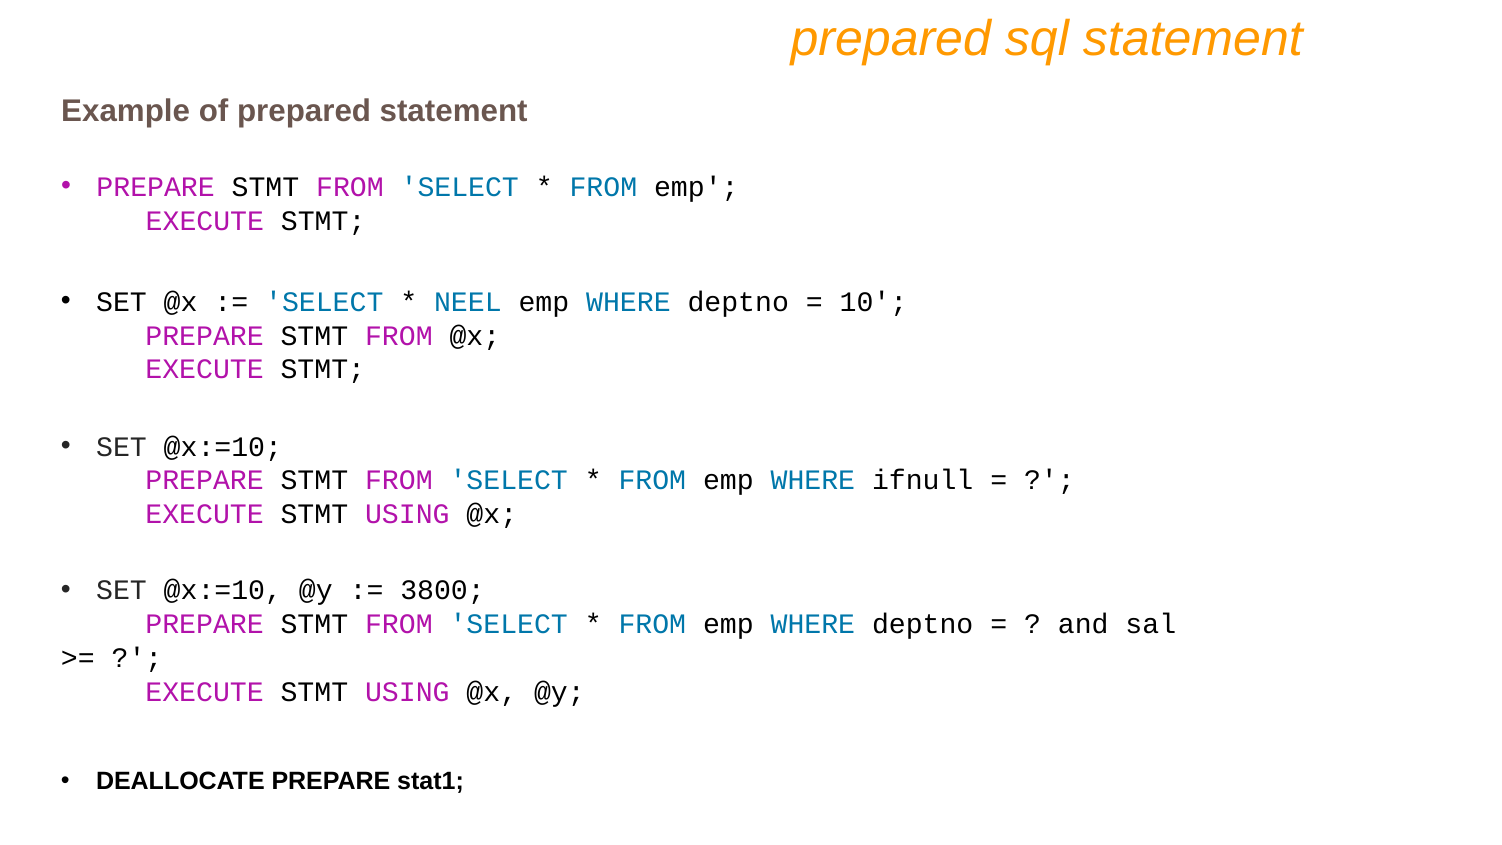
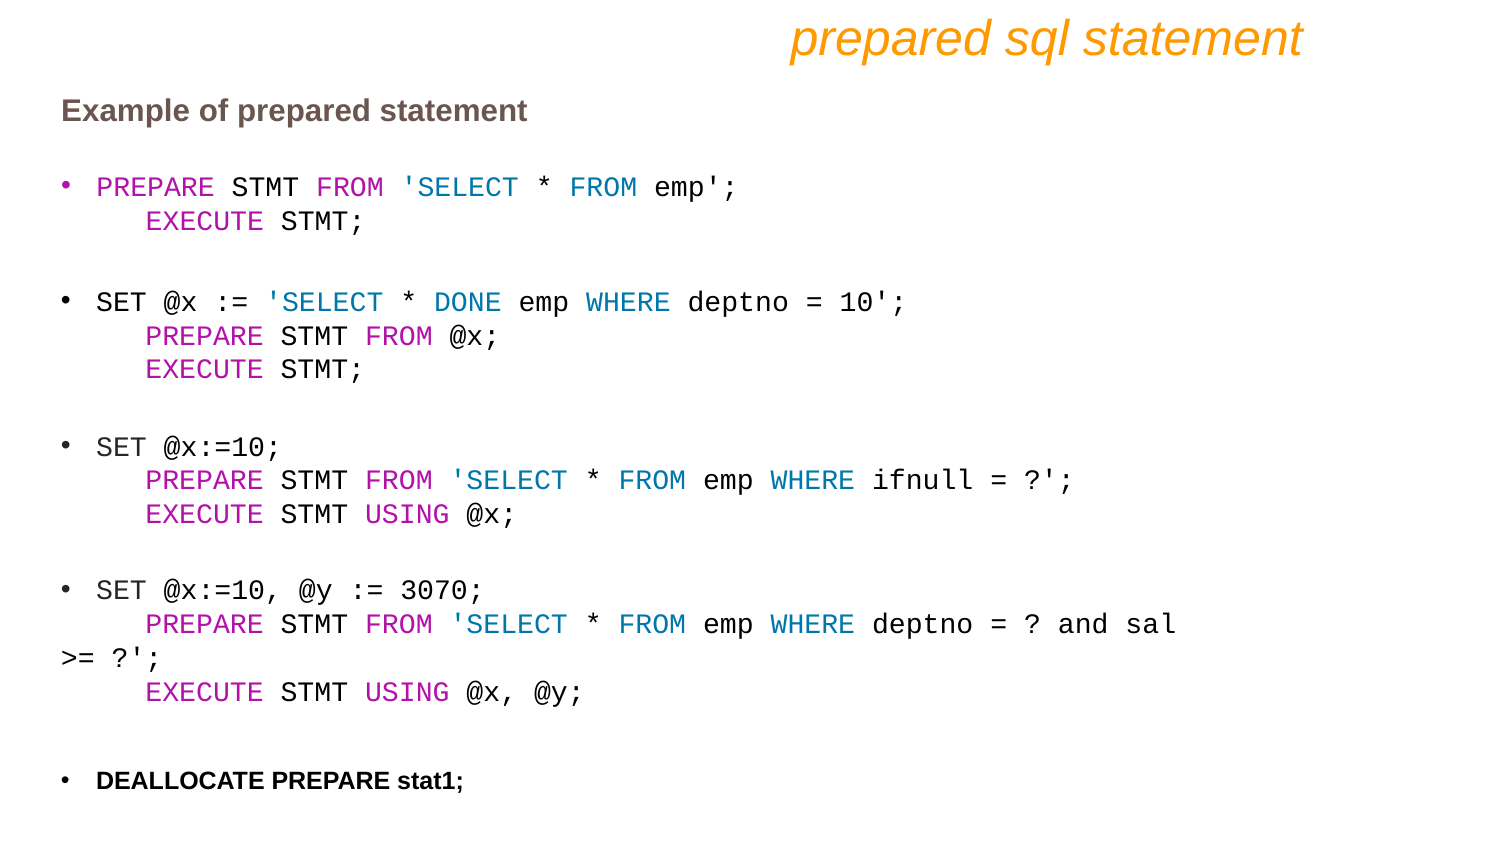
NEEL: NEEL -> DONE
3800: 3800 -> 3070
